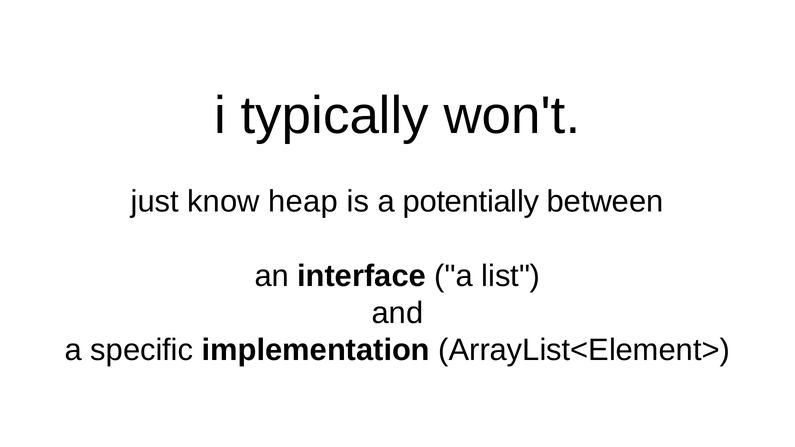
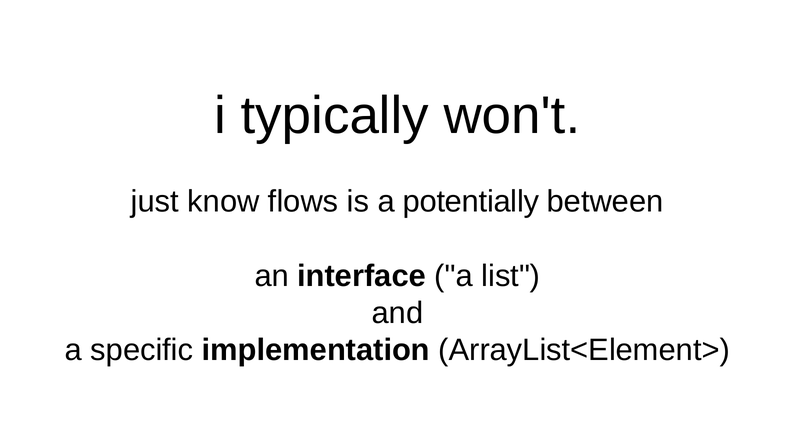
heap: heap -> flows
